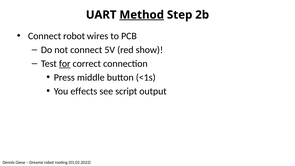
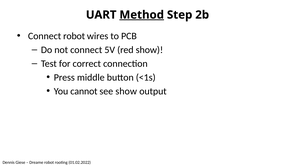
for underline: present -> none
effects: effects -> cannot
see script: script -> show
